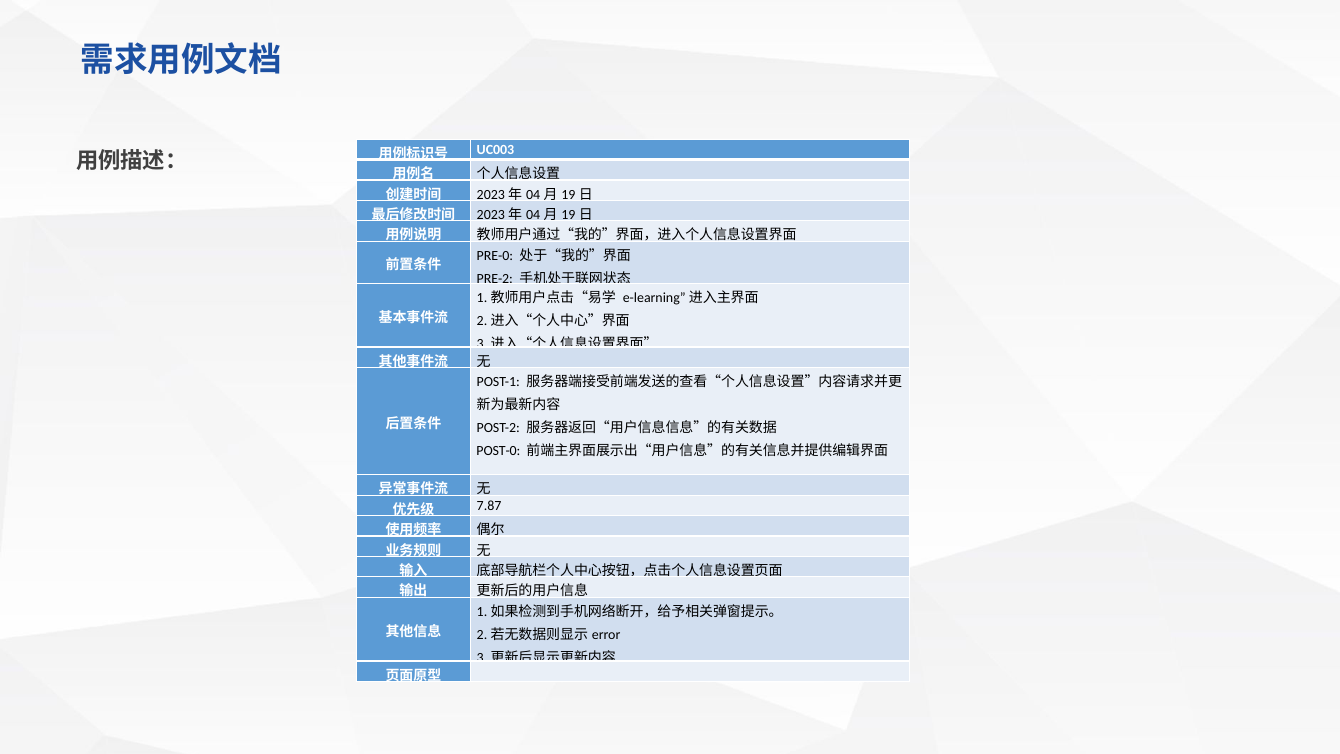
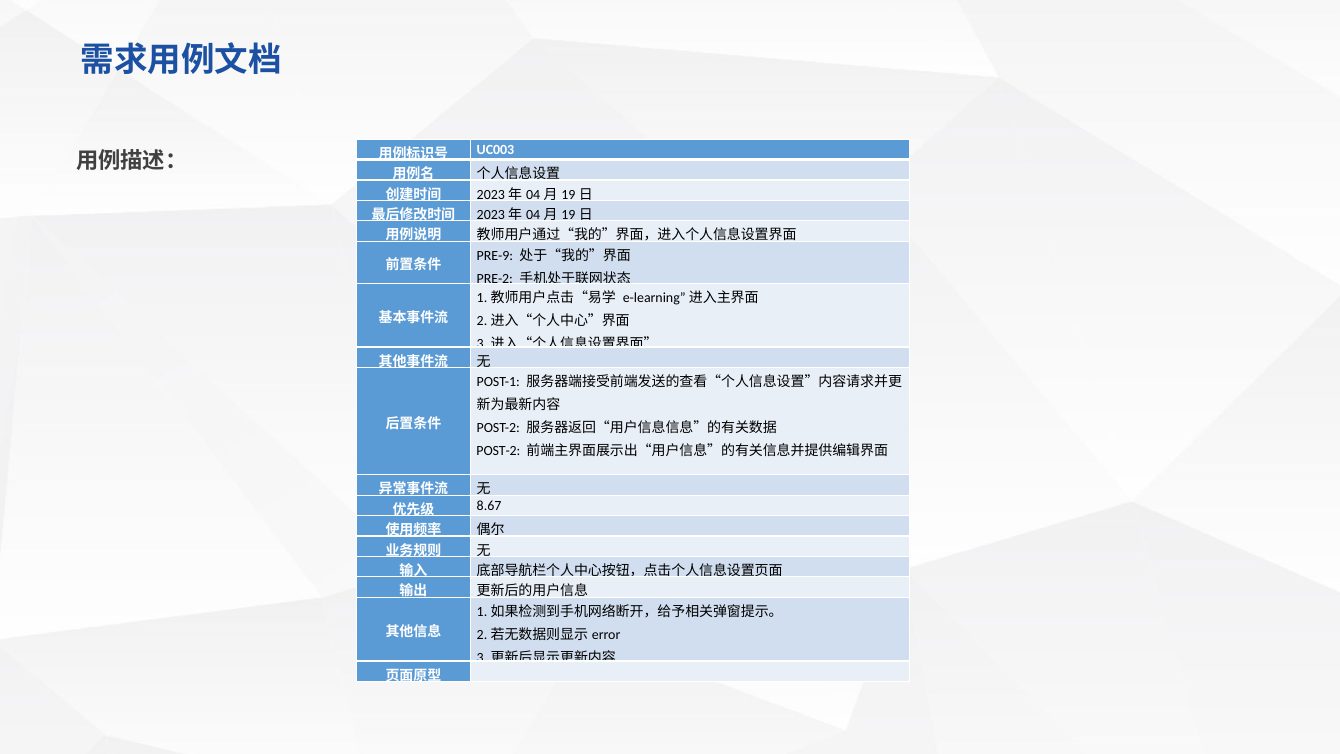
PRE-0: PRE-0 -> PRE-9
POST-0 at (498, 451): POST-0 -> POST-2
7.87: 7.87 -> 8.67
